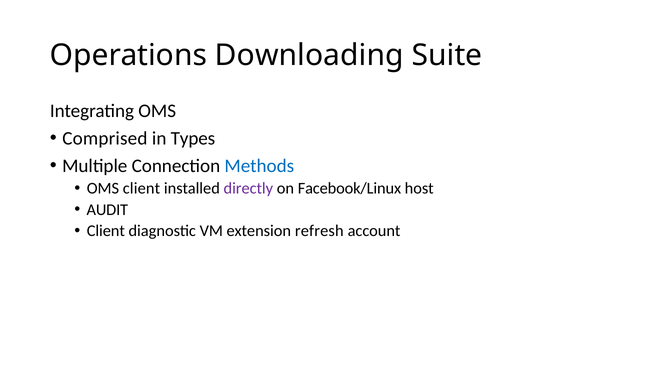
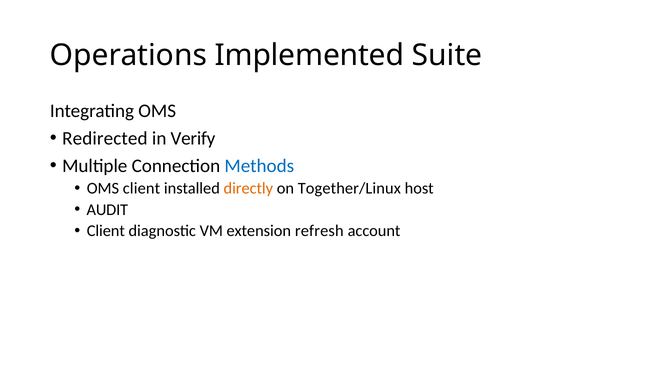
Downloading: Downloading -> Implemented
Comprised: Comprised -> Redirected
Types: Types -> Verify
directly colour: purple -> orange
Facebook/Linux: Facebook/Linux -> Together/Linux
